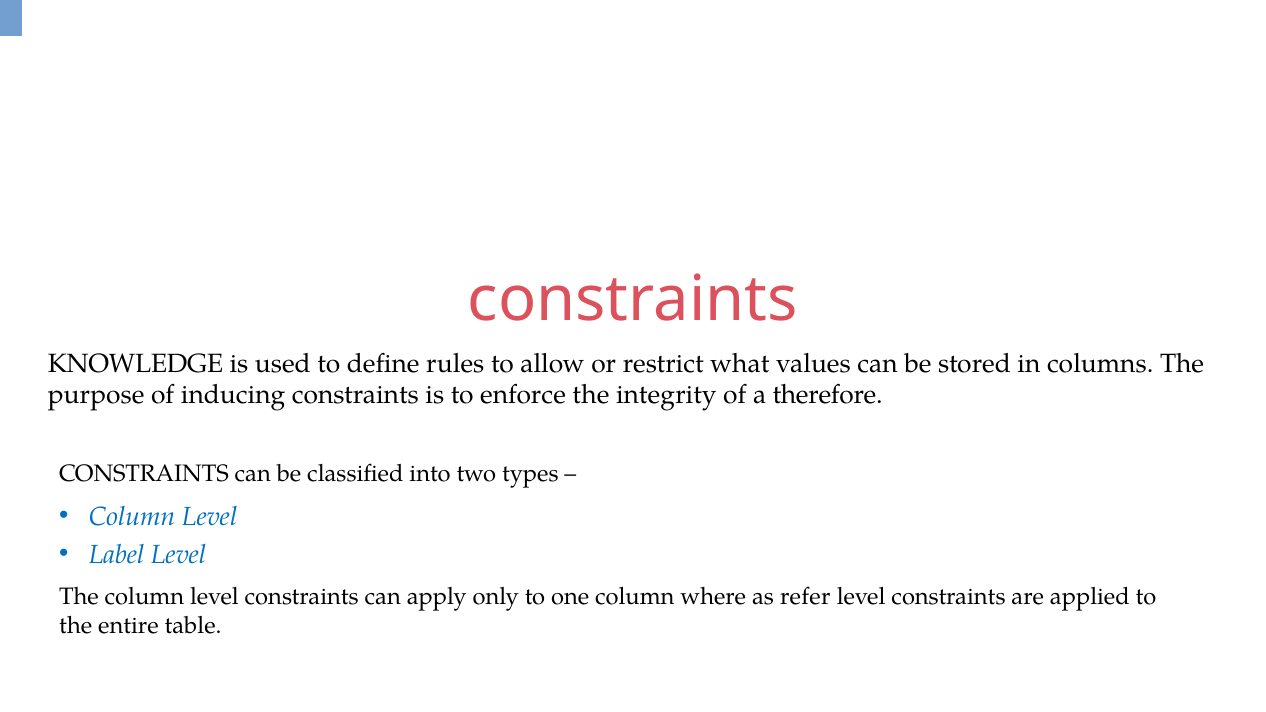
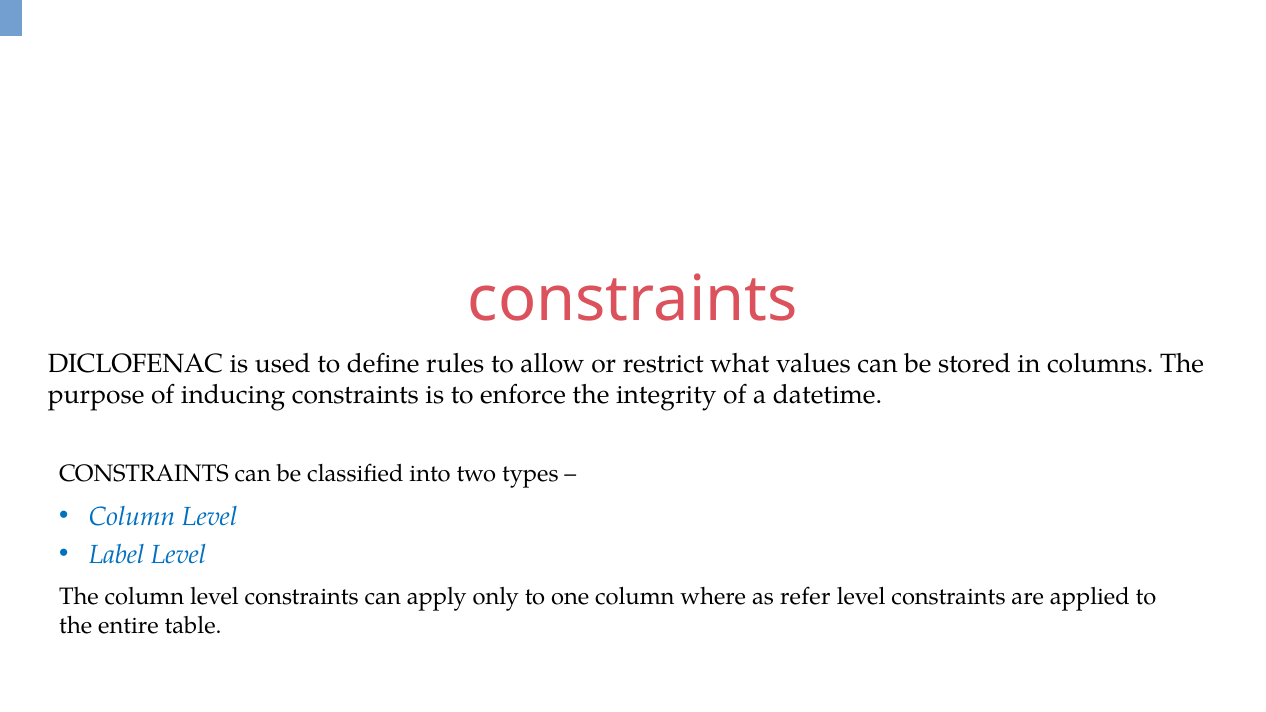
KNOWLEDGE: KNOWLEDGE -> DICLOFENAC
therefore: therefore -> datetime
